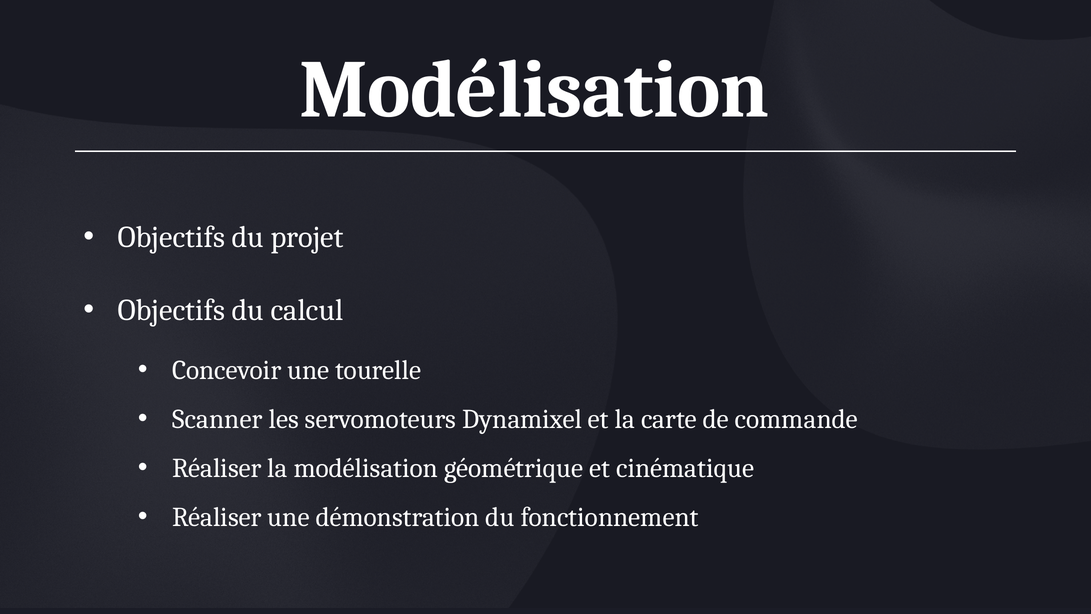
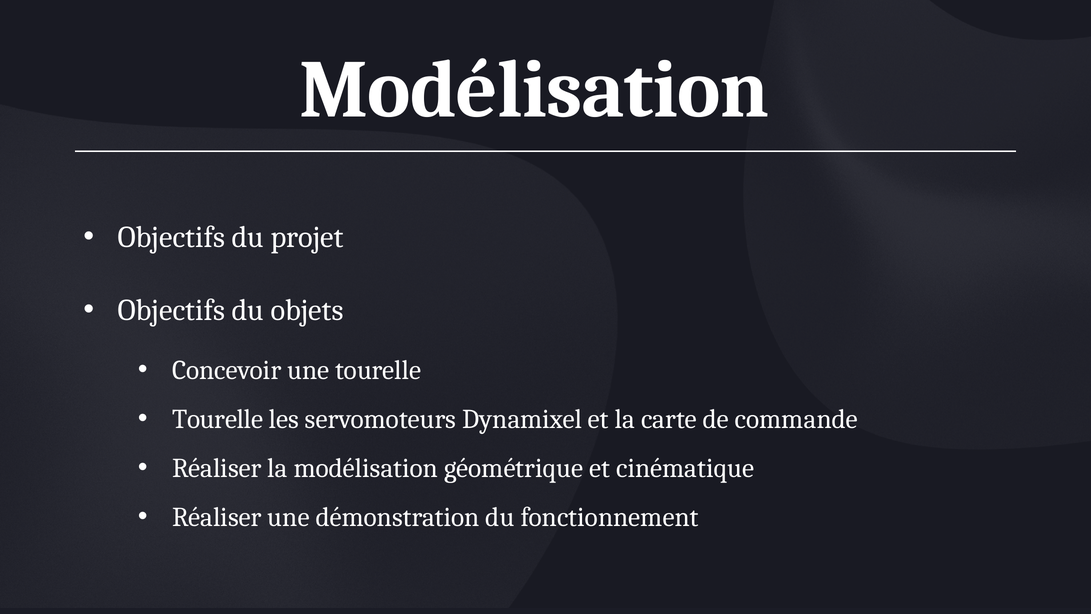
calcul: calcul -> objets
Scanner at (217, 419): Scanner -> Tourelle
